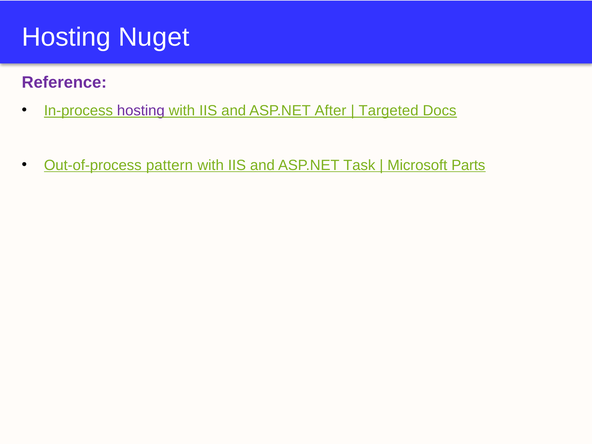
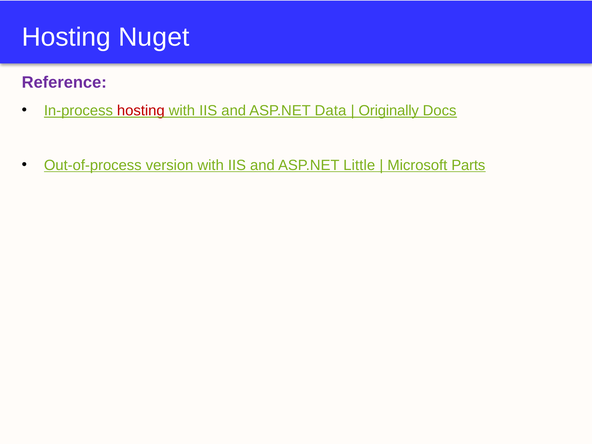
hosting at (141, 111) colour: purple -> red
After: After -> Data
Targeted: Targeted -> Originally
pattern: pattern -> version
Task: Task -> Little
